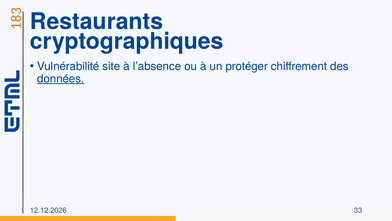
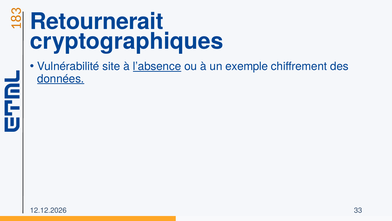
Restaurants: Restaurants -> Retournerait
l’absence underline: none -> present
protéger: protéger -> exemple
